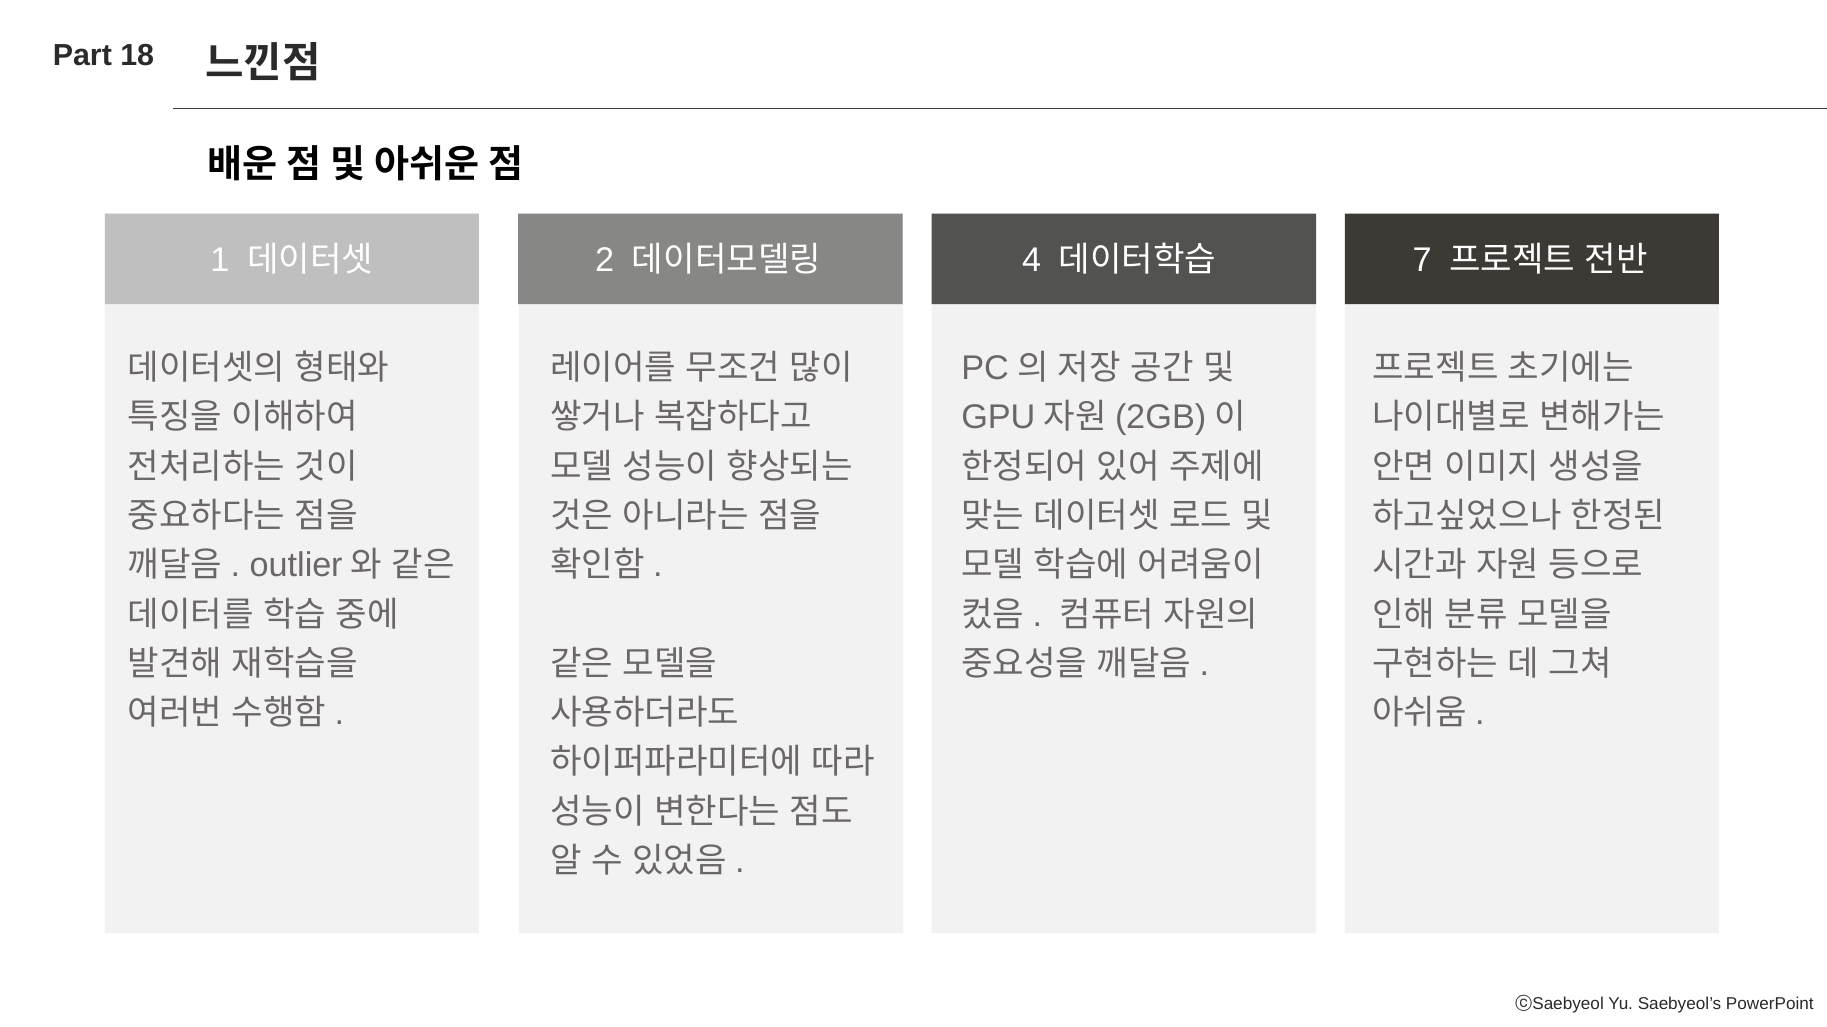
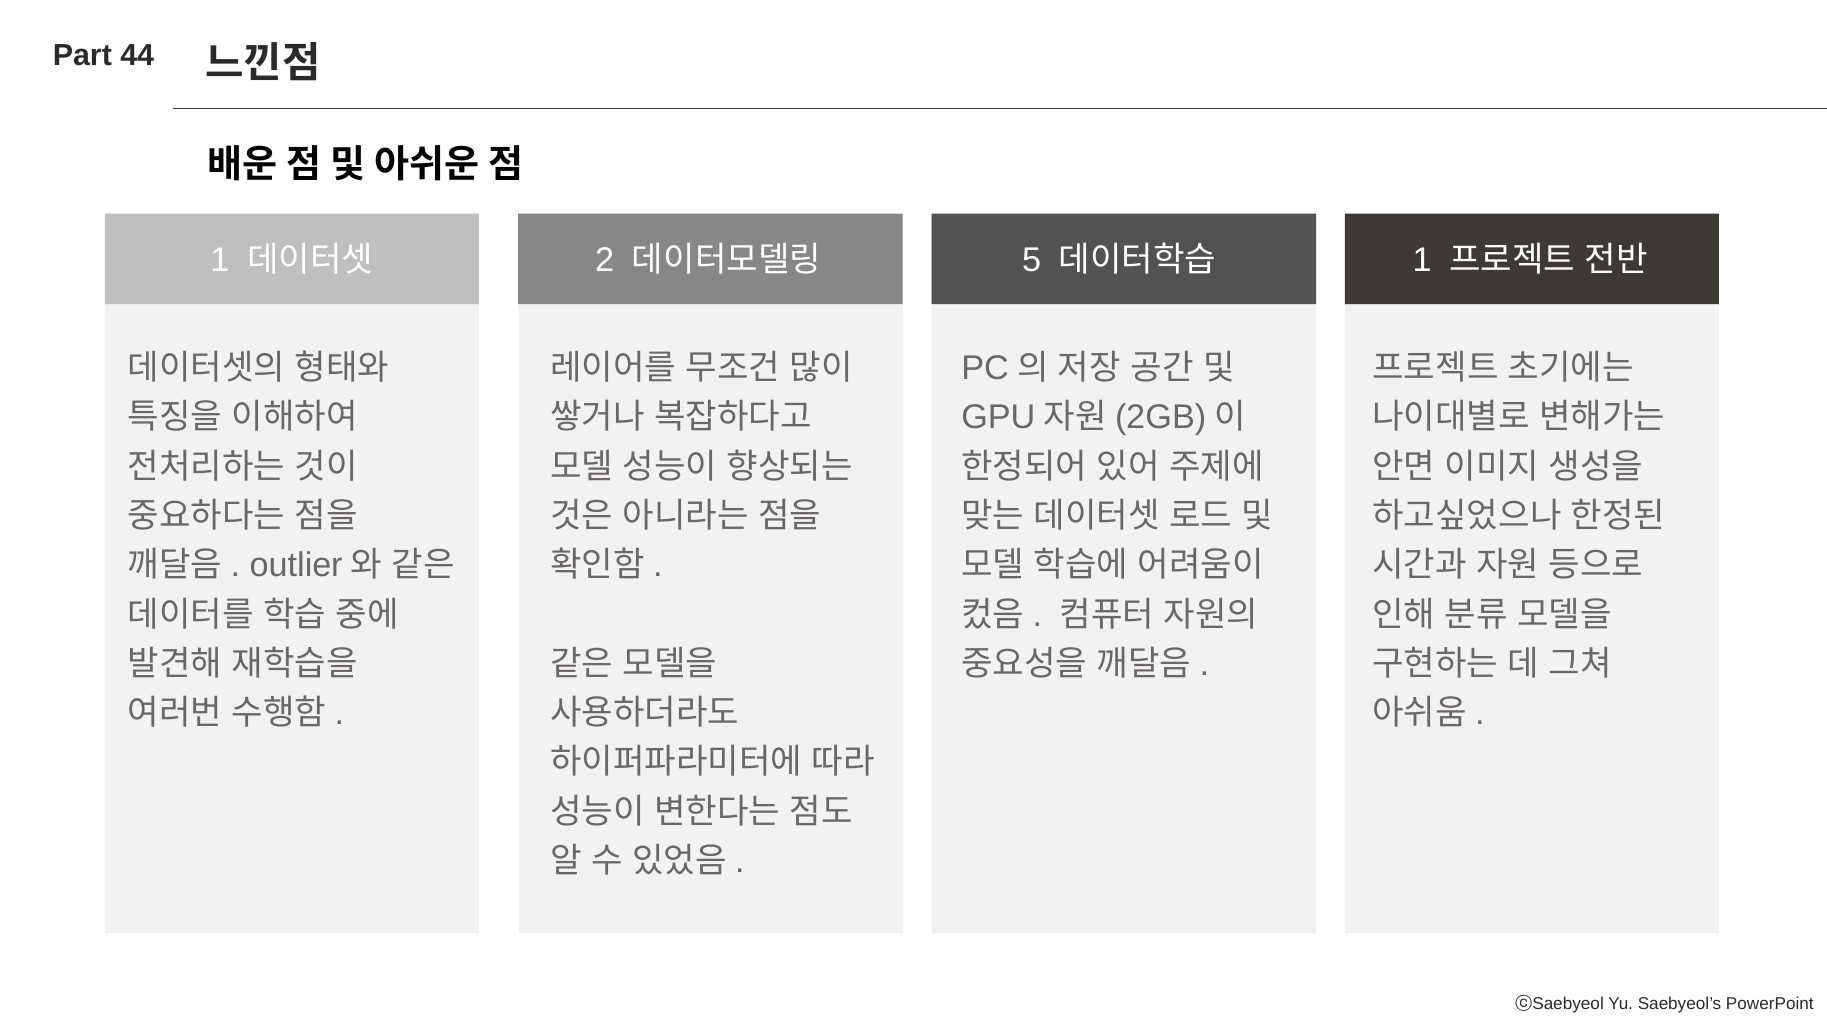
18: 18 -> 44
4: 4 -> 5
7 at (1422, 261): 7 -> 1
